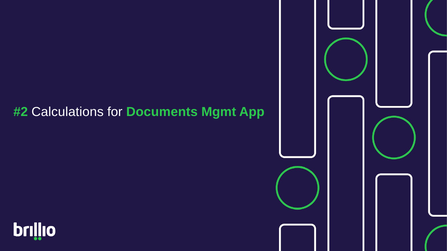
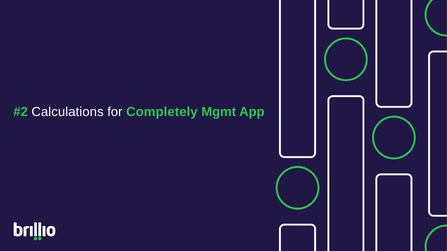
Documents: Documents -> Completely
